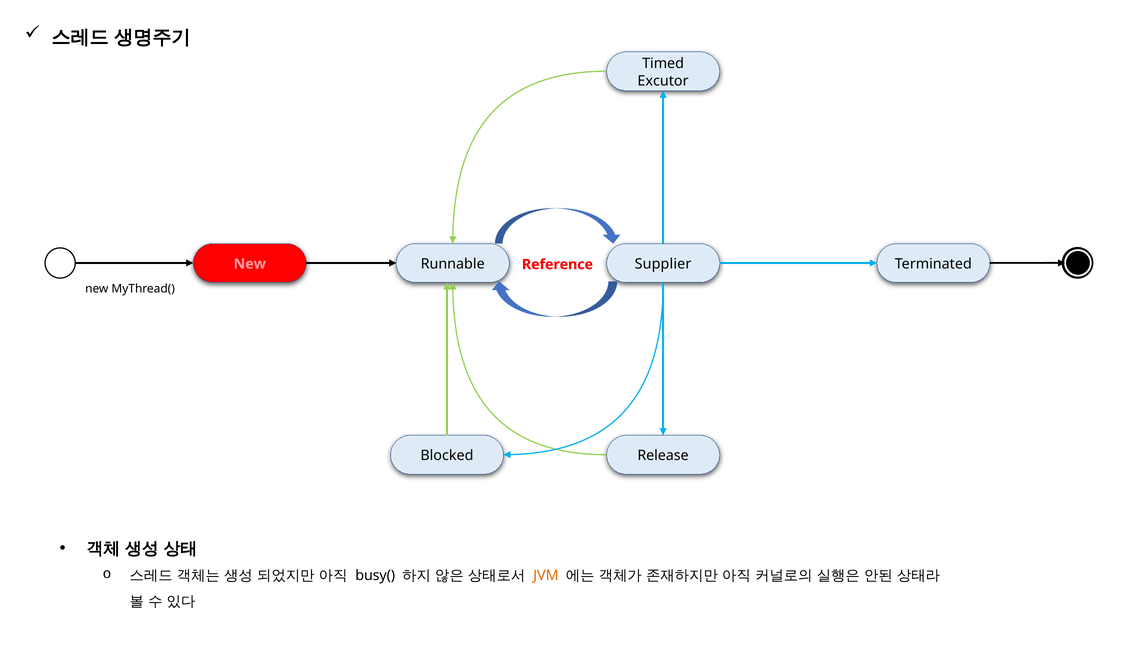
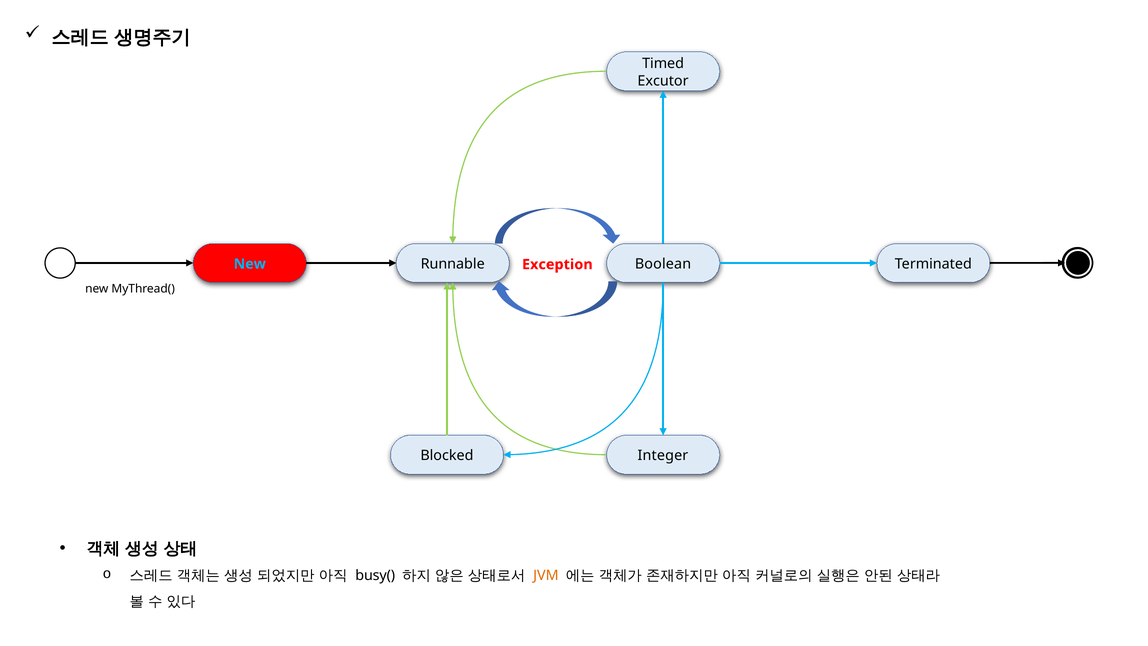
New at (250, 264) colour: pink -> light blue
Supplier: Supplier -> Boolean
Reference: Reference -> Exception
Release: Release -> Integer
